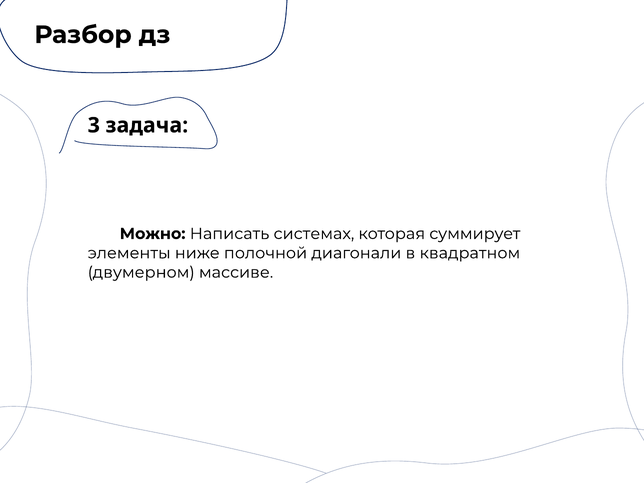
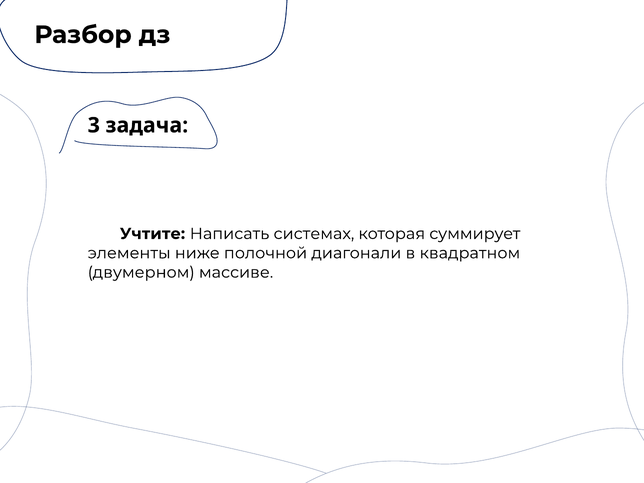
Можно: Можно -> Учтите
